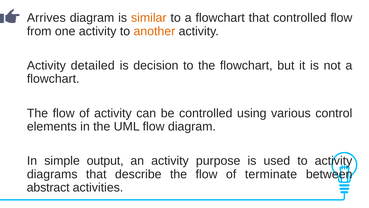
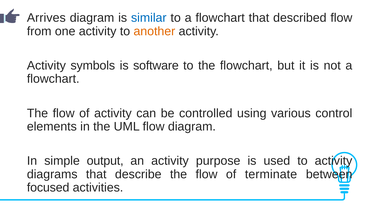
similar colour: orange -> blue
that controlled: controlled -> described
detailed: detailed -> symbols
decision: decision -> software
abstract: abstract -> focused
